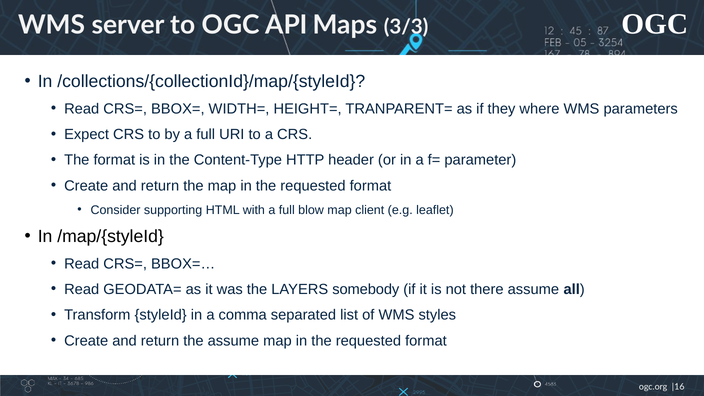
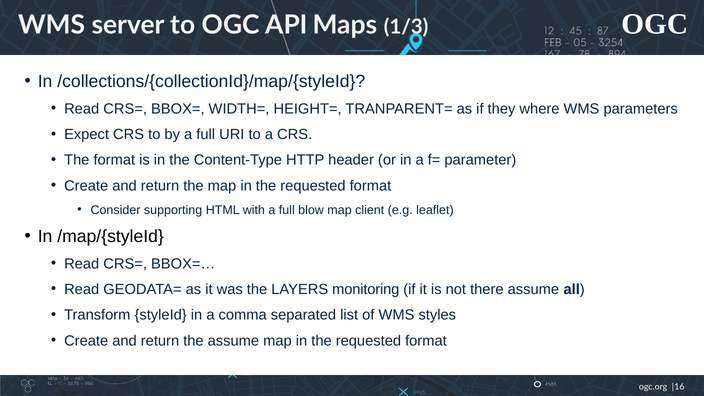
3/3: 3/3 -> 1/3
somebody: somebody -> monitoring
